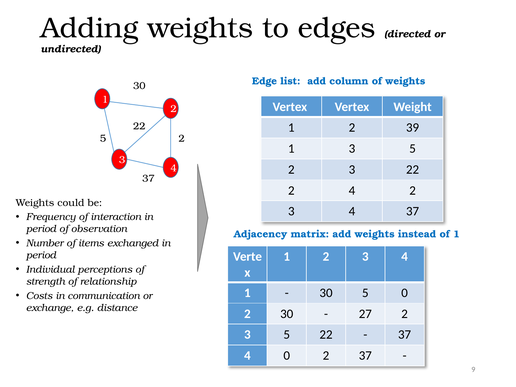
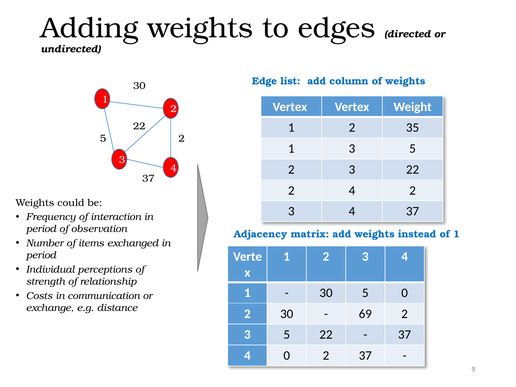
39: 39 -> 35
27: 27 -> 69
